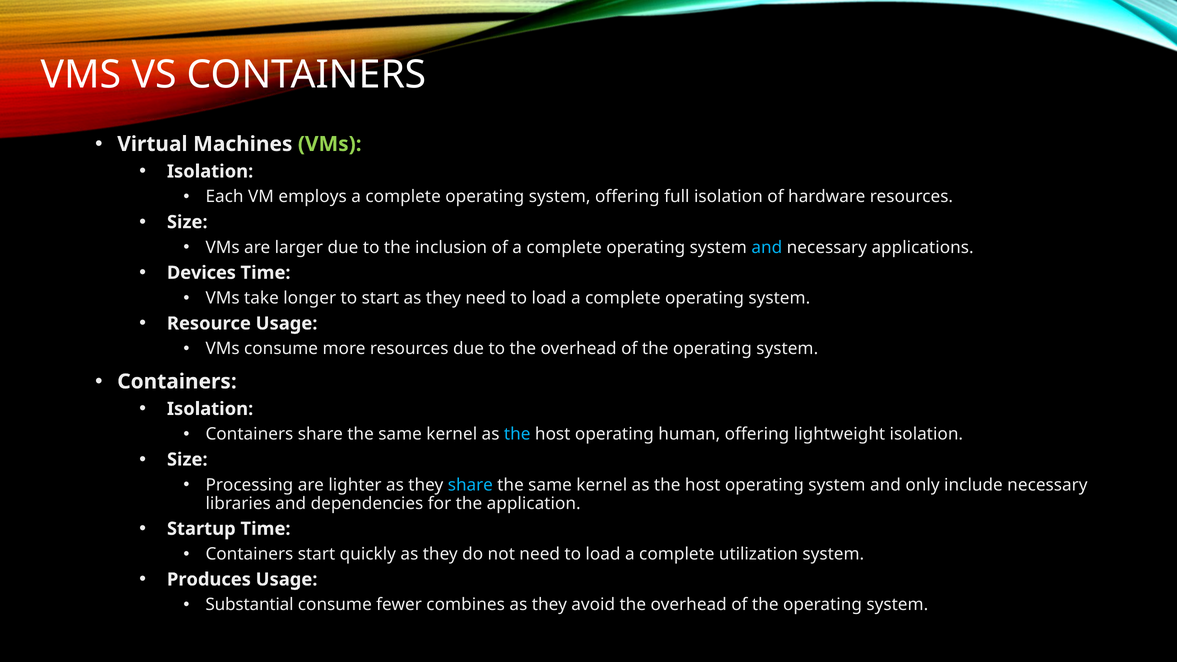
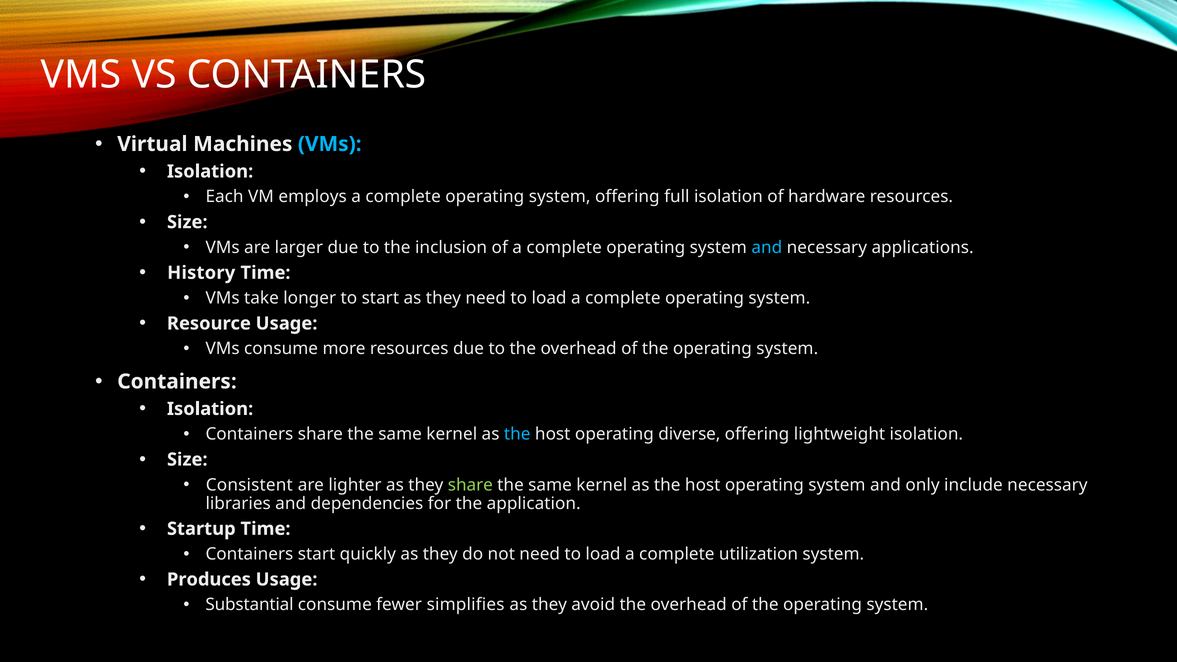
VMs at (330, 144) colour: light green -> light blue
Devices: Devices -> History
human: human -> diverse
Processing: Processing -> Consistent
share at (470, 485) colour: light blue -> light green
combines: combines -> simplifies
